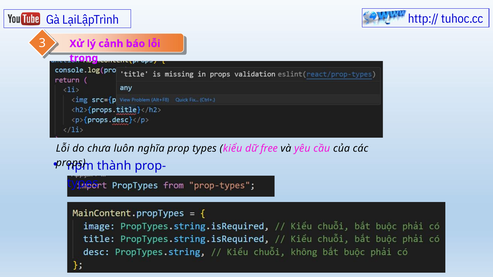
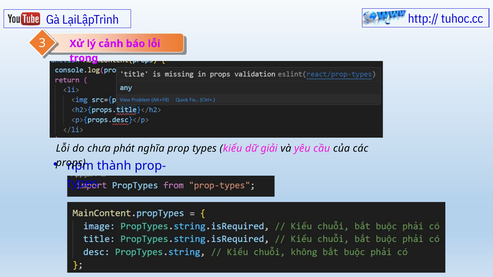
luôn: luôn -> phát
free: free -> giải
